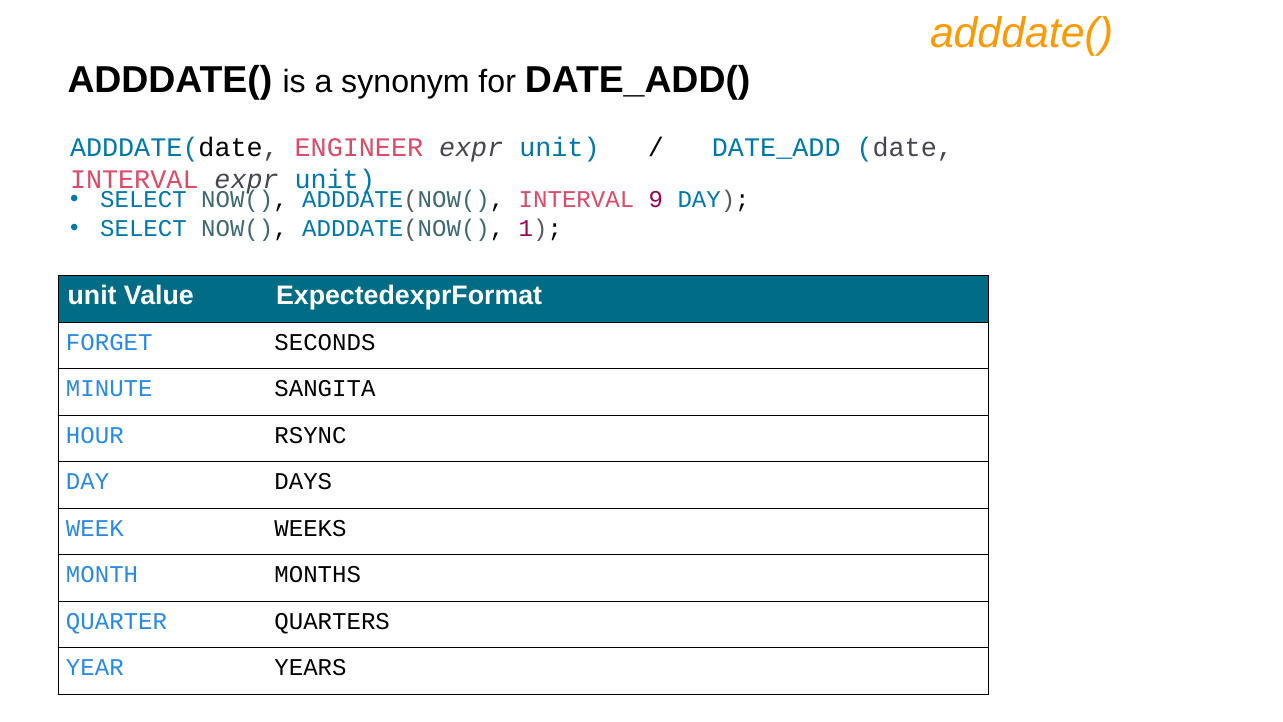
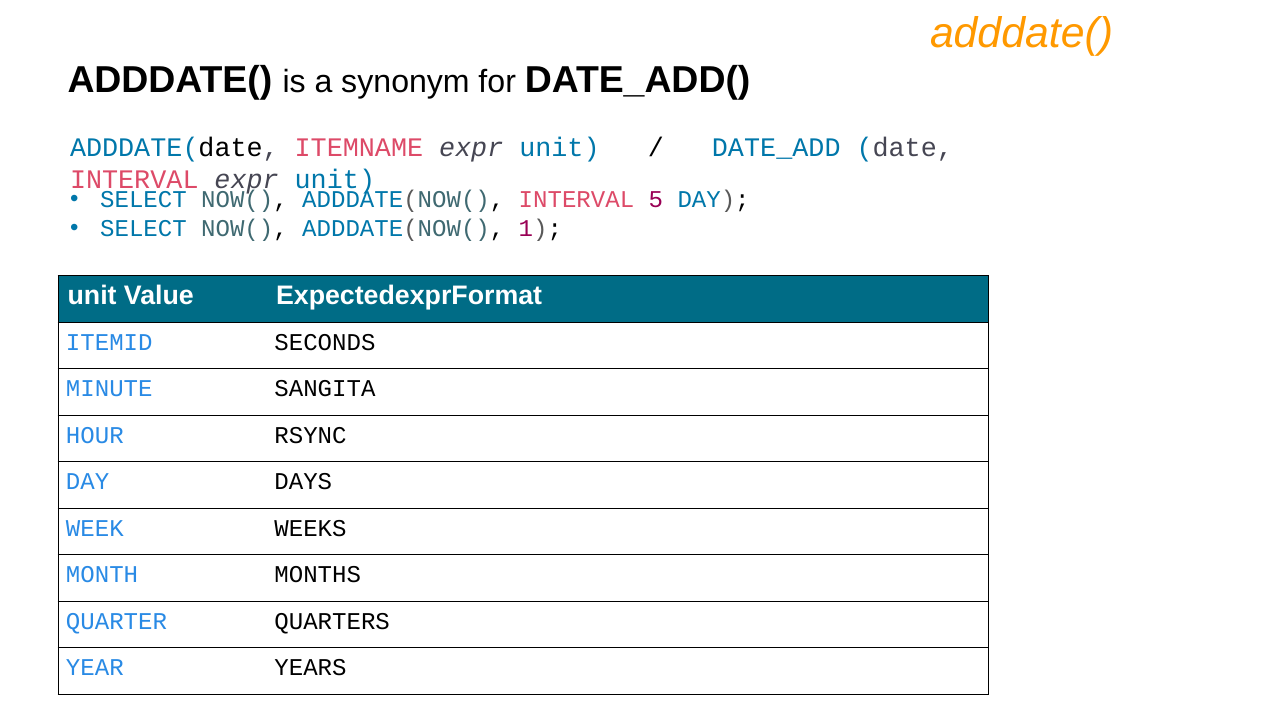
ENGINEER: ENGINEER -> ITEMNAME
9: 9 -> 5
FORGET: FORGET -> ITEMID
